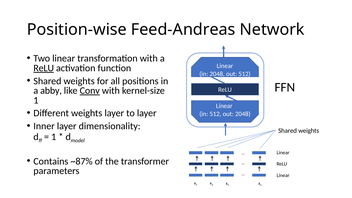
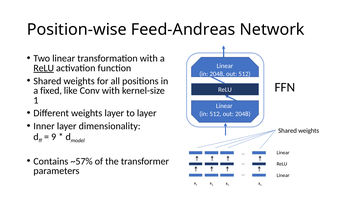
abby: abby -> fixed
Conv underline: present -> none
1 at (54, 137): 1 -> 9
~87%: ~87% -> ~57%
